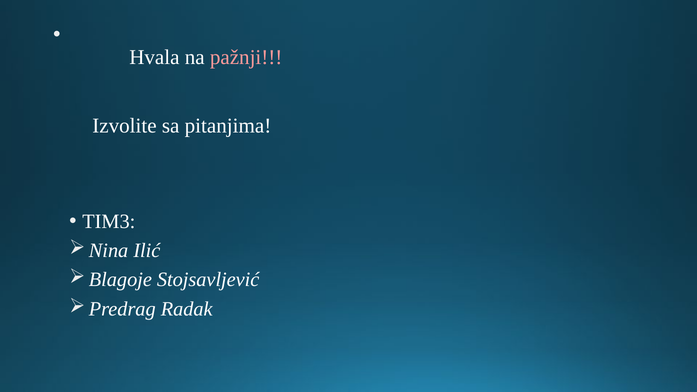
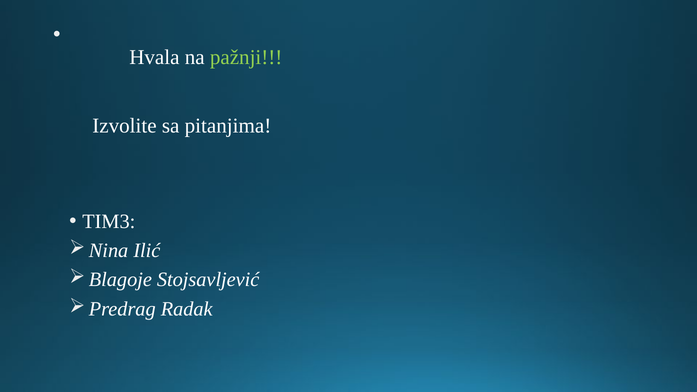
pažnji colour: pink -> light green
